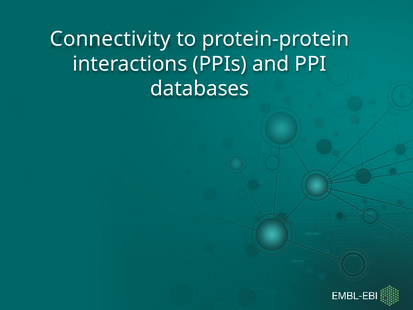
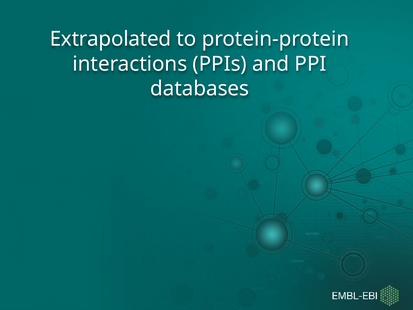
Connectivity: Connectivity -> Extrapolated
